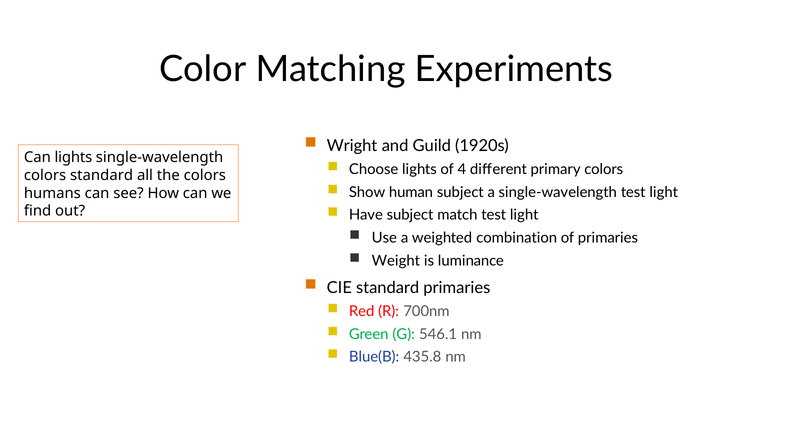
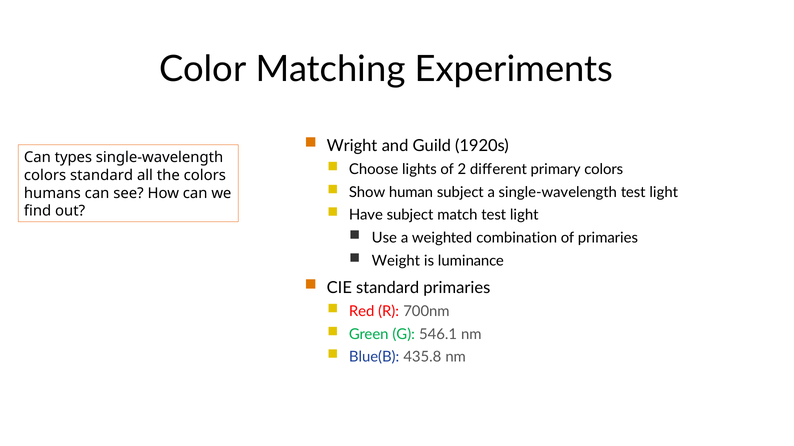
Can lights: lights -> types
4: 4 -> 2
